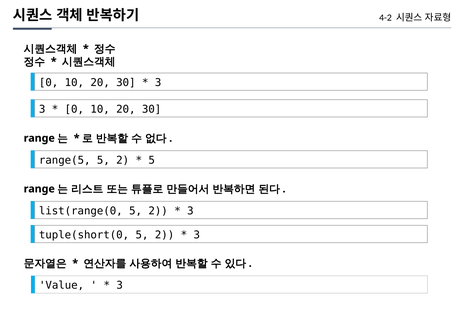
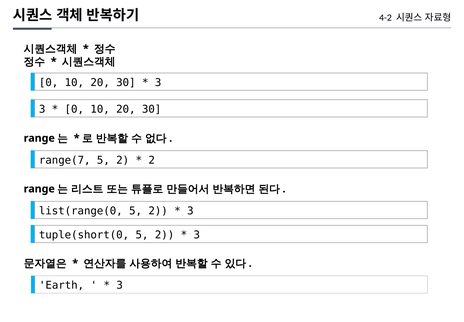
range(5: range(5 -> range(7
5 at (152, 160): 5 -> 2
Value: Value -> Earth
